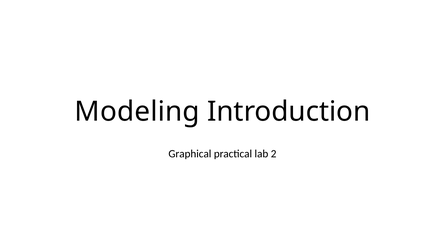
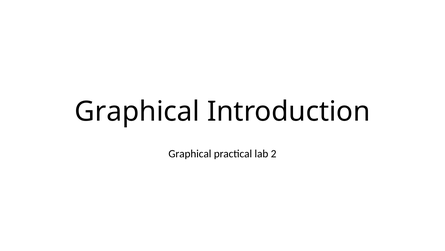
Modeling at (137, 111): Modeling -> Graphical
